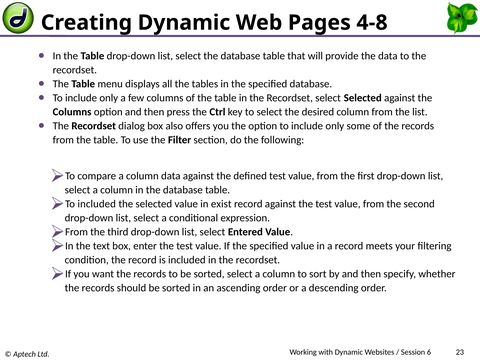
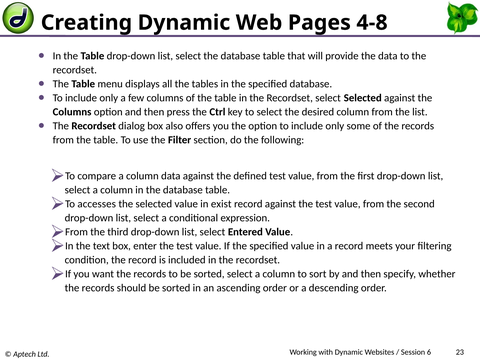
To included: included -> accesses
